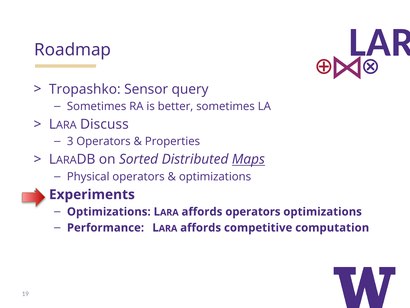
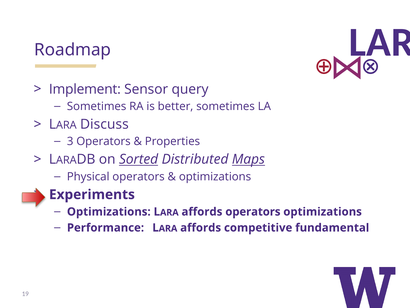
Tropashko: Tropashko -> Implement
Sorted underline: none -> present
computation: computation -> fundamental
